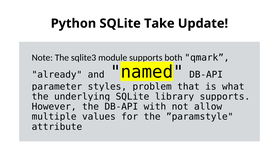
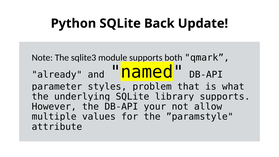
Take: Take -> Back
with: with -> your
